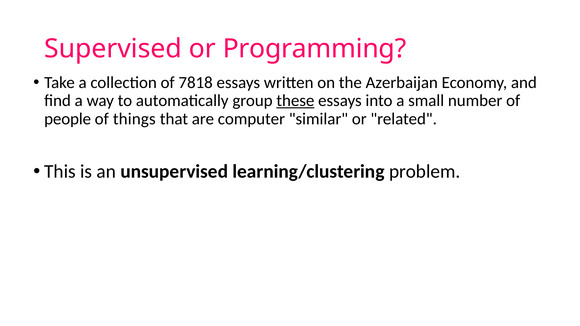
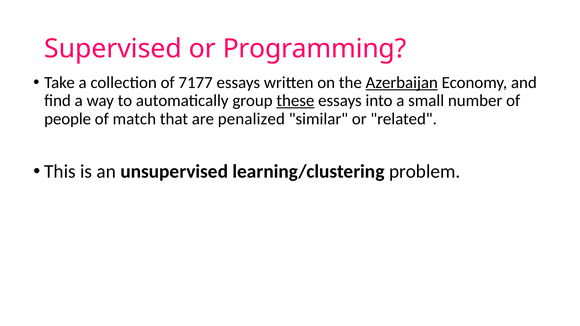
7818: 7818 -> 7177
Azerbaijan underline: none -> present
things: things -> match
computer: computer -> penalized
